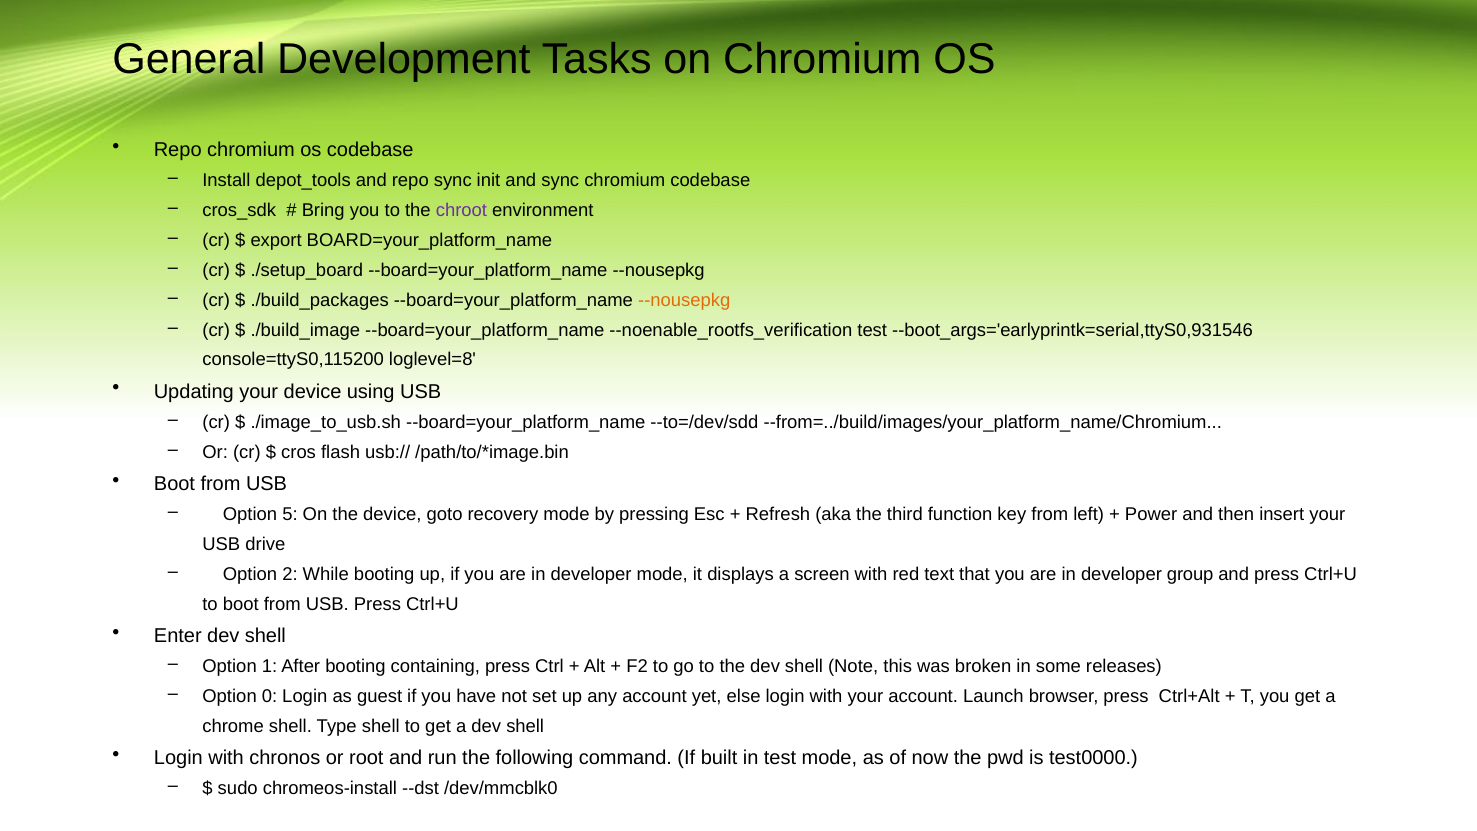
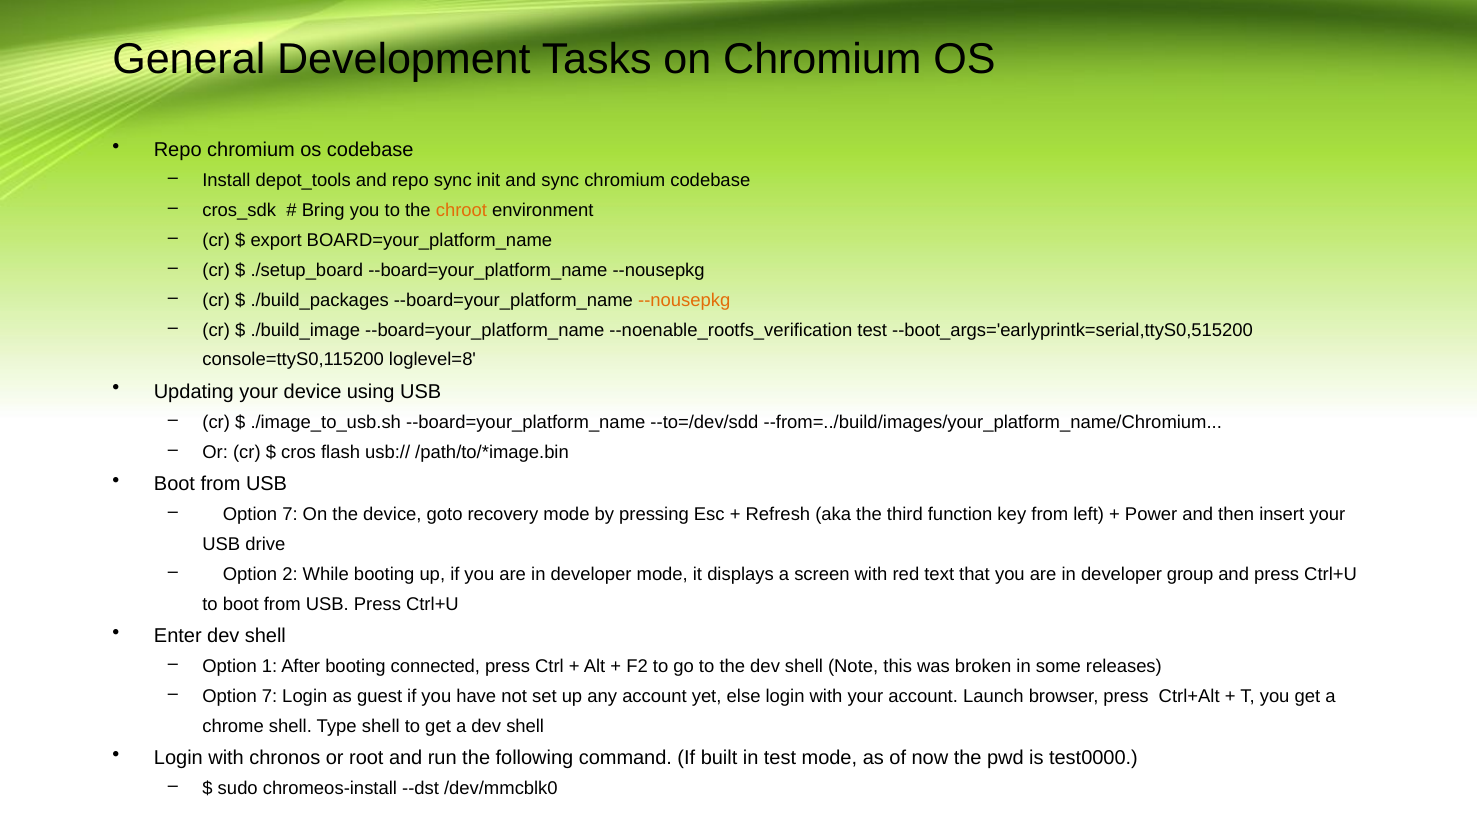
chroot colour: purple -> orange
--boot_args='earlyprintk=serial,ttyS0,931546: --boot_args='earlyprintk=serial,ttyS0,931546 -> --boot_args='earlyprintk=serial,ttyS0,515200
5 at (290, 514): 5 -> 7
containing: containing -> connected
0 at (269, 696): 0 -> 7
